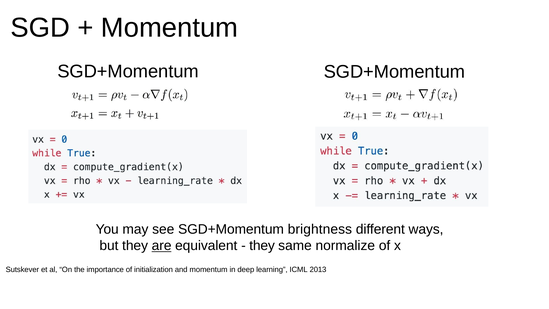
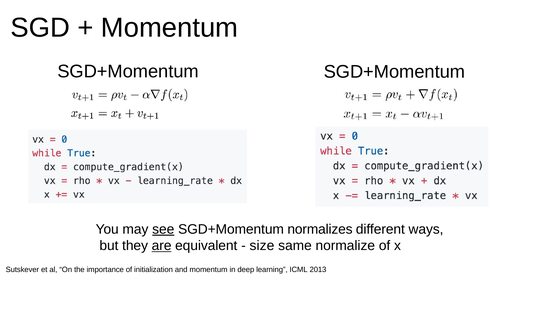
see underline: none -> present
brightness: brightness -> normalizes
they at (262, 246): they -> size
